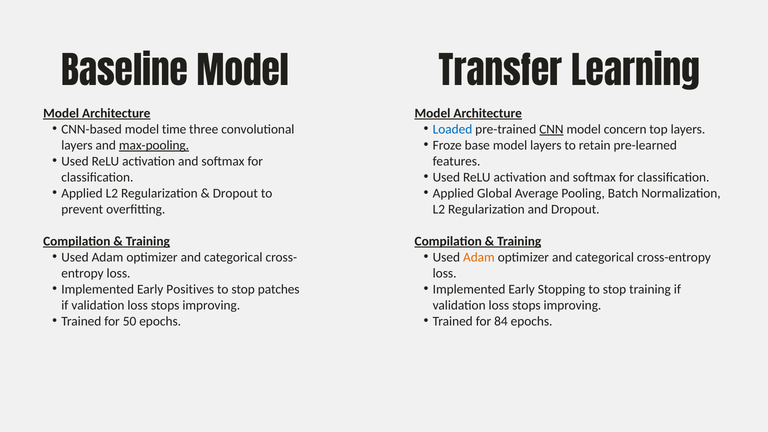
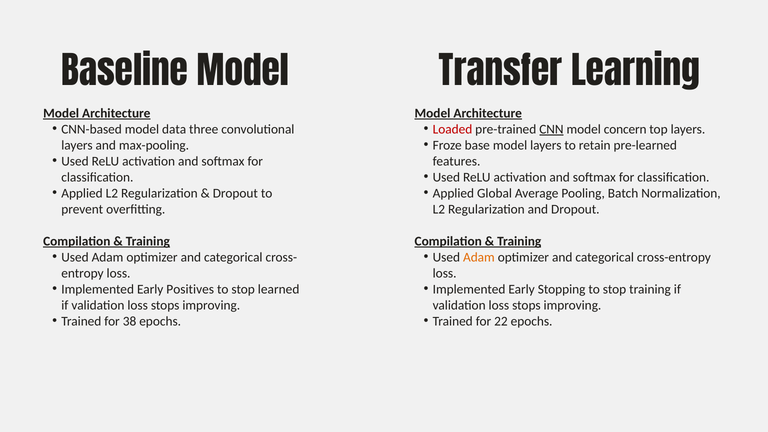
time: time -> data
Loaded colour: blue -> red
max-pooling underline: present -> none
patches: patches -> learned
50: 50 -> 38
84: 84 -> 22
